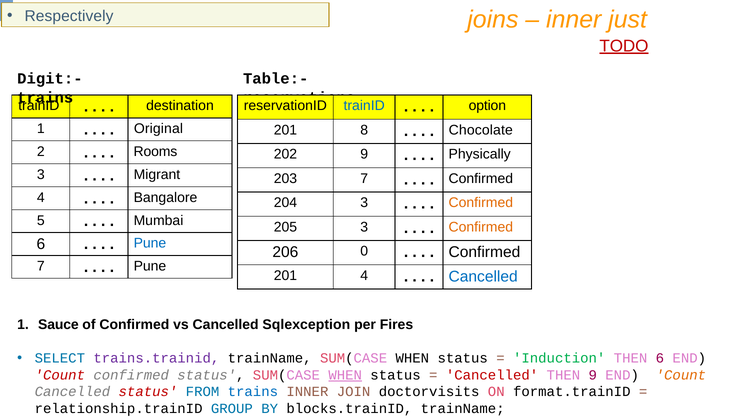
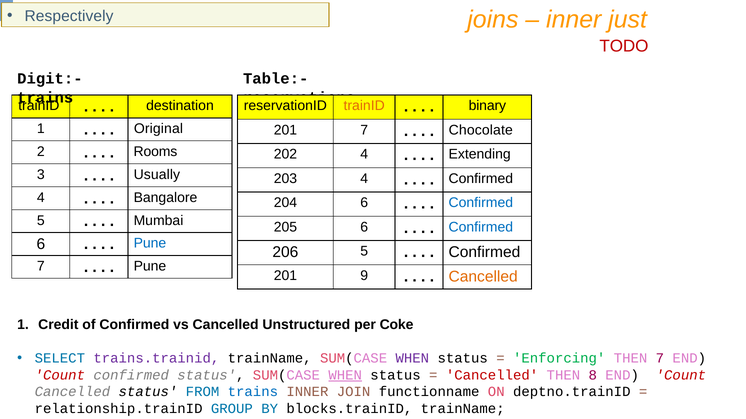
TODO underline: present -> none
trainID at (364, 106) colour: blue -> orange
option: option -> binary
201 8: 8 -> 7
202 9: 9 -> 4
Physically: Physically -> Extending
Migrant: Migrant -> Usually
203 7: 7 -> 4
204 3: 3 -> 6
Confirmed at (481, 203) colour: orange -> blue
205 3: 3 -> 6
Confirmed at (481, 227) colour: orange -> blue
206 0: 0 -> 5
201 4: 4 -> 9
Cancelled at (483, 277) colour: blue -> orange
Sauce: Sauce -> Credit
Sqlexception: Sqlexception -> Unstructured
Fires: Fires -> Coke
WHEN at (412, 359) colour: black -> purple
Induction: Induction -> Enforcing
THEN 6: 6 -> 7
THEN 9: 9 -> 8
Count at (681, 376) colour: orange -> red
status at (148, 392) colour: red -> black
doctorvisits: doctorvisits -> functionname
format.trainID: format.trainID -> deptno.trainID
